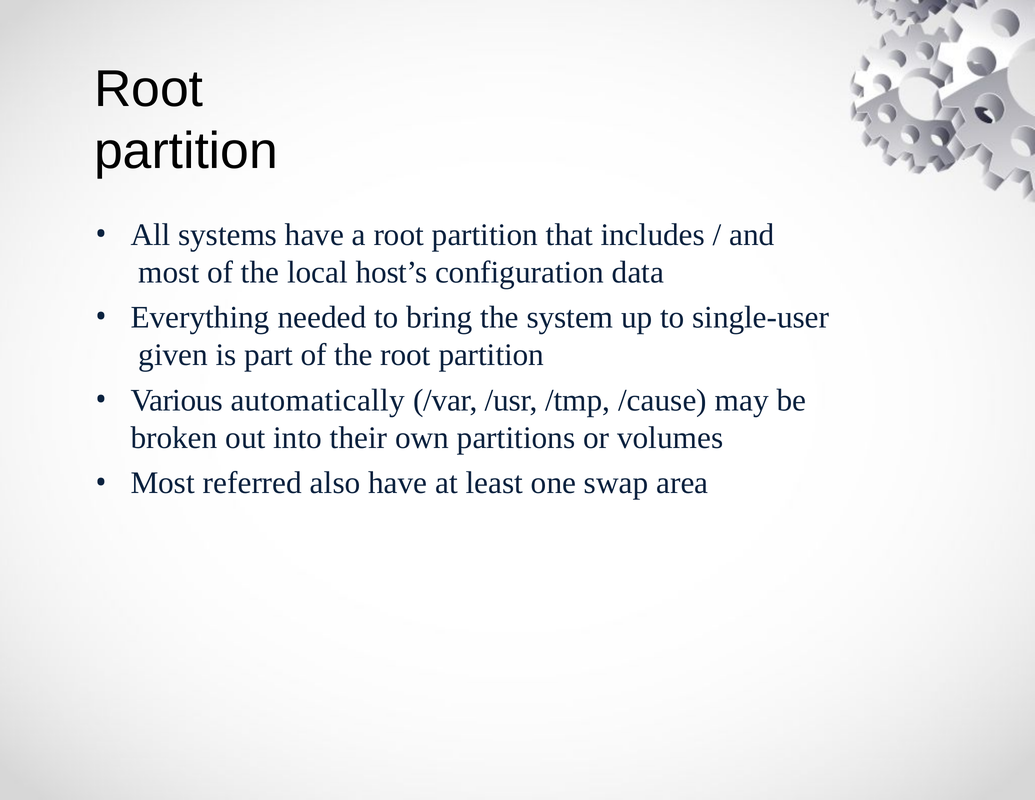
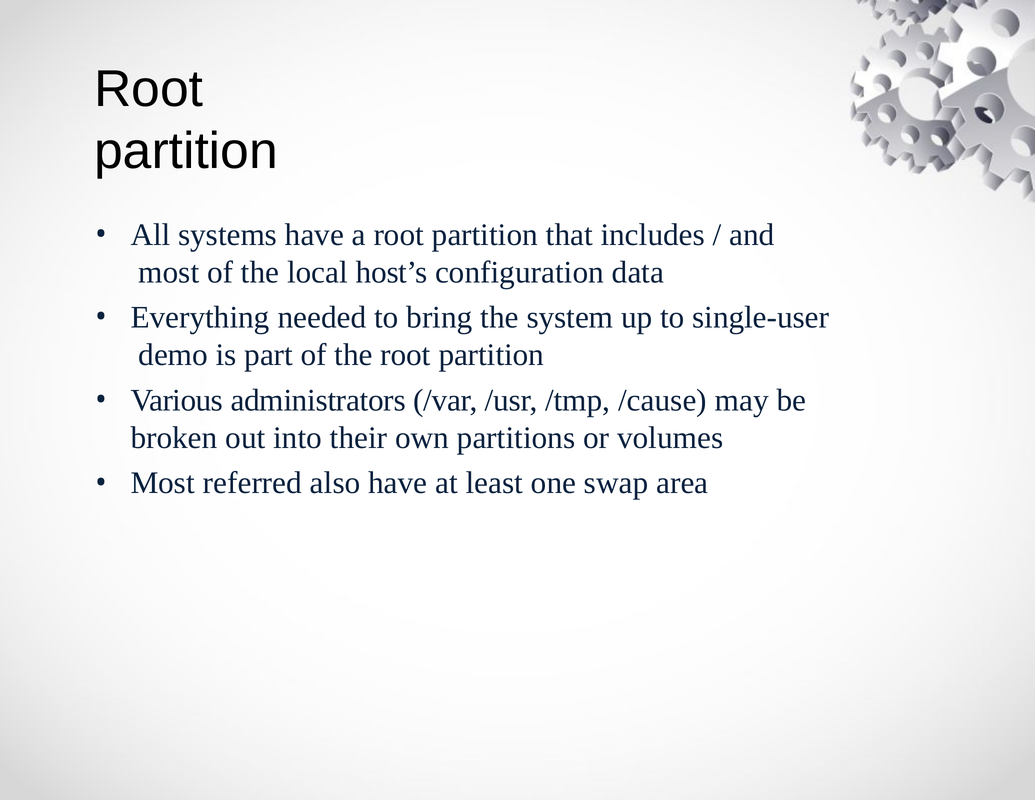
given: given -> demo
automatically: automatically -> administrators
